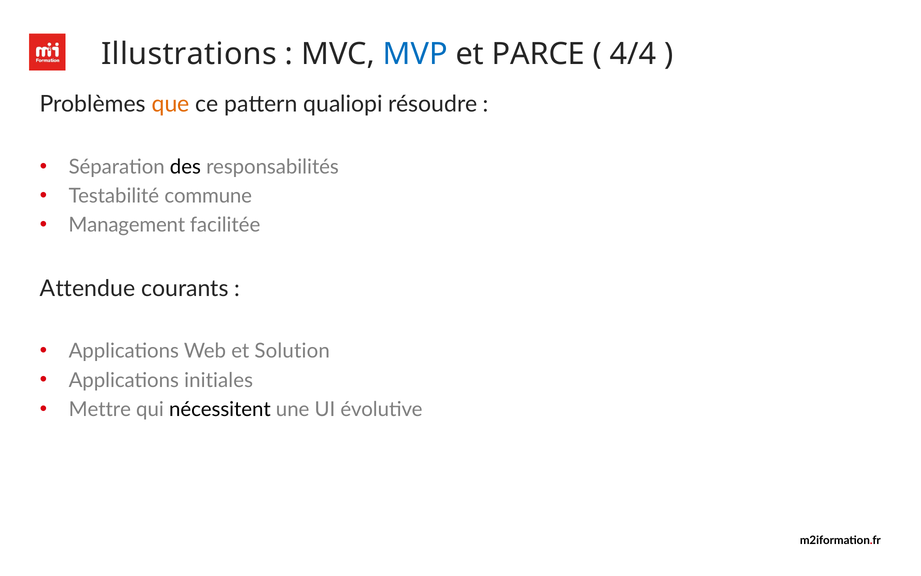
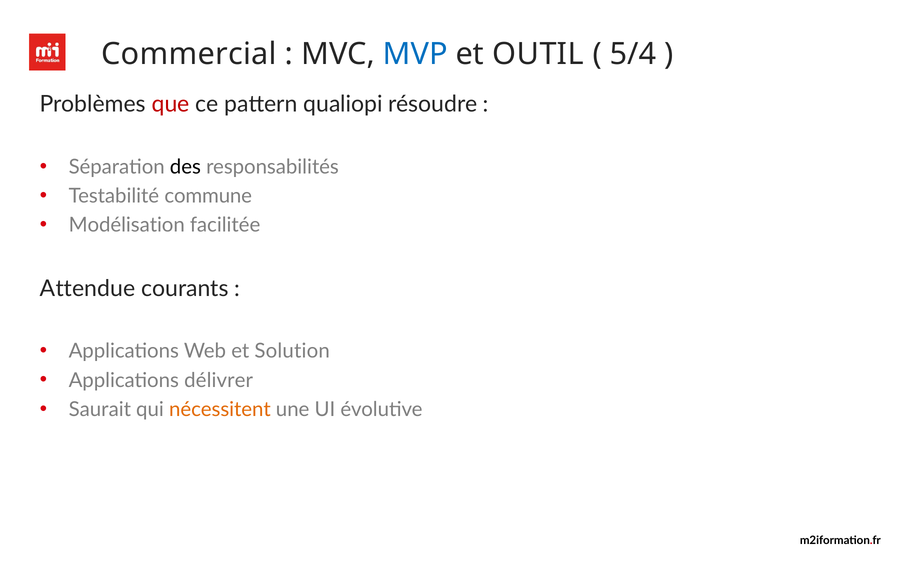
Illustrations: Illustrations -> Commercial
PARCE: PARCE -> OUTIL
4/4: 4/4 -> 5/4
que colour: orange -> red
Management: Management -> Modélisation
initiales: initiales -> délivrer
Mettre: Mettre -> Saurait
nécessitent colour: black -> orange
